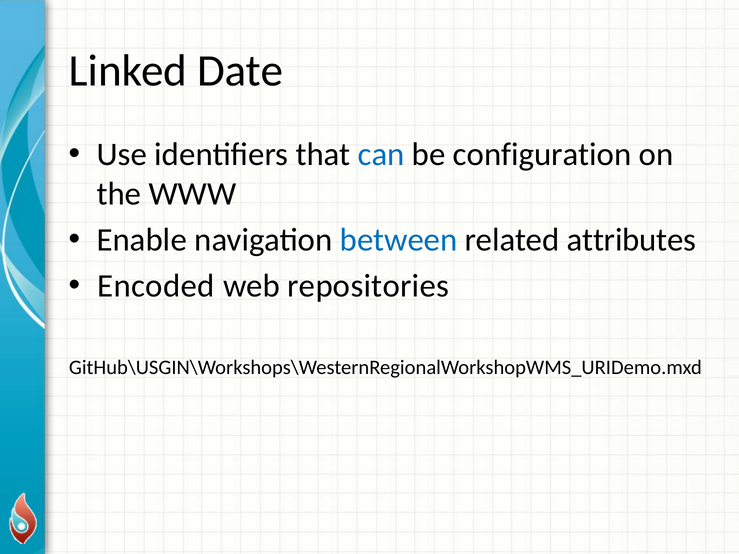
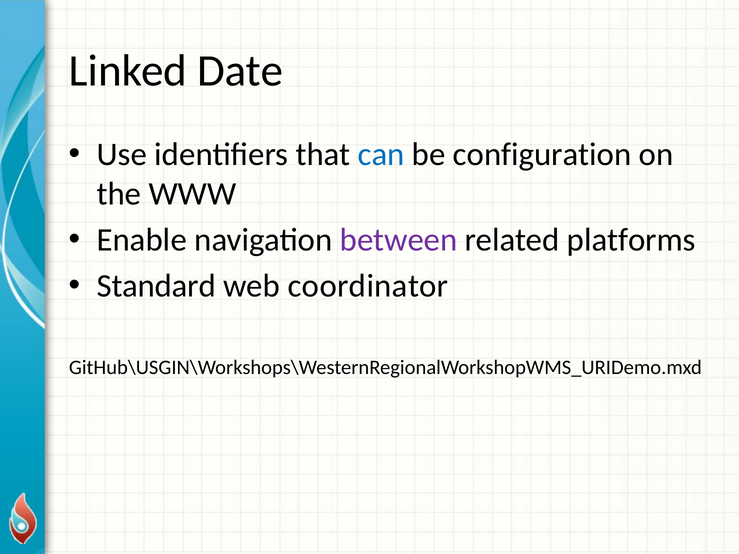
between colour: blue -> purple
attributes: attributes -> platforms
Encoded: Encoded -> Standard
repositories: repositories -> coordinator
